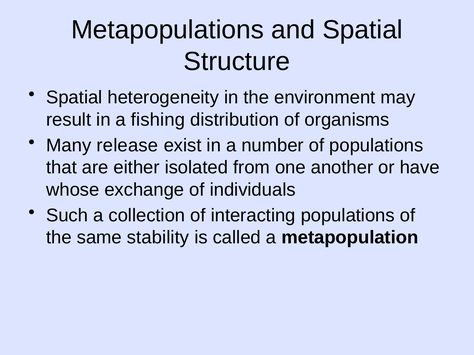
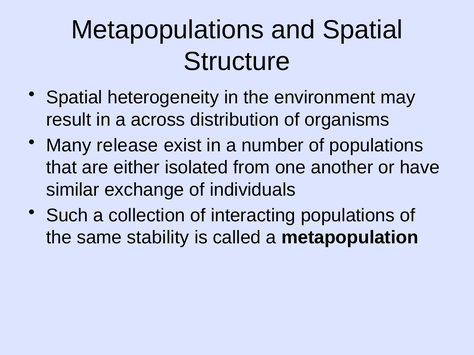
fishing: fishing -> across
whose: whose -> similar
